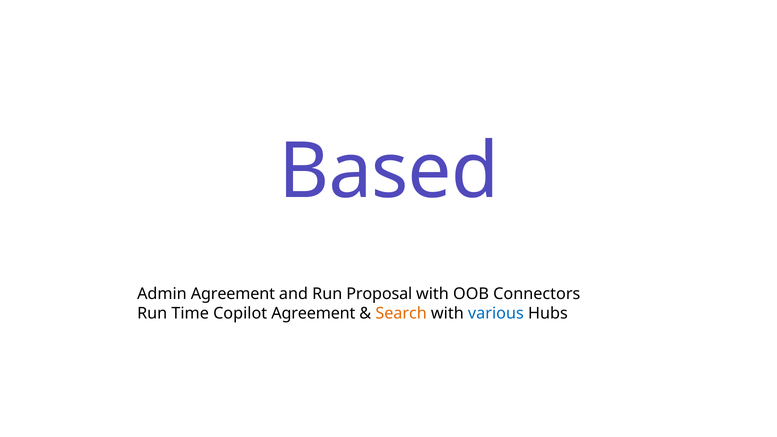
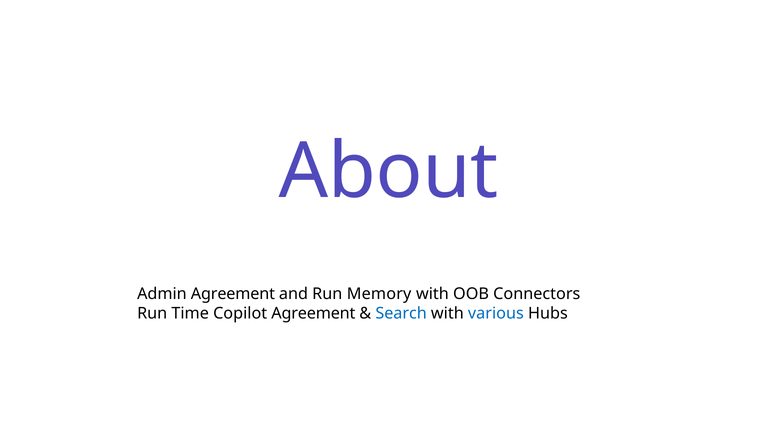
Based: Based -> About
Proposal: Proposal -> Memory
Search colour: orange -> blue
